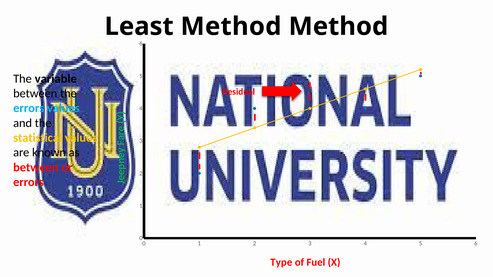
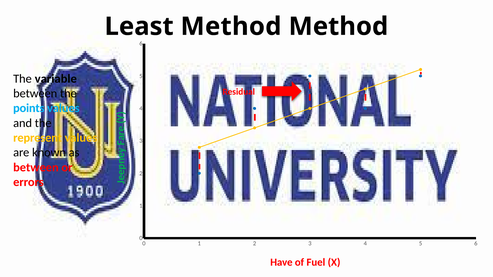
errors at (29, 108): errors -> points
statistical: statistical -> represent
Type: Type -> Have
